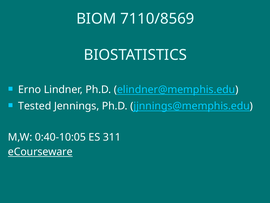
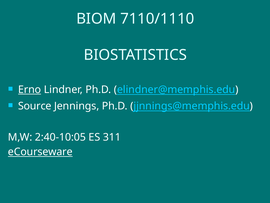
7110/8569: 7110/8569 -> 7110/1110
Erno underline: none -> present
Tested: Tested -> Source
0:40-10:05: 0:40-10:05 -> 2:40-10:05
